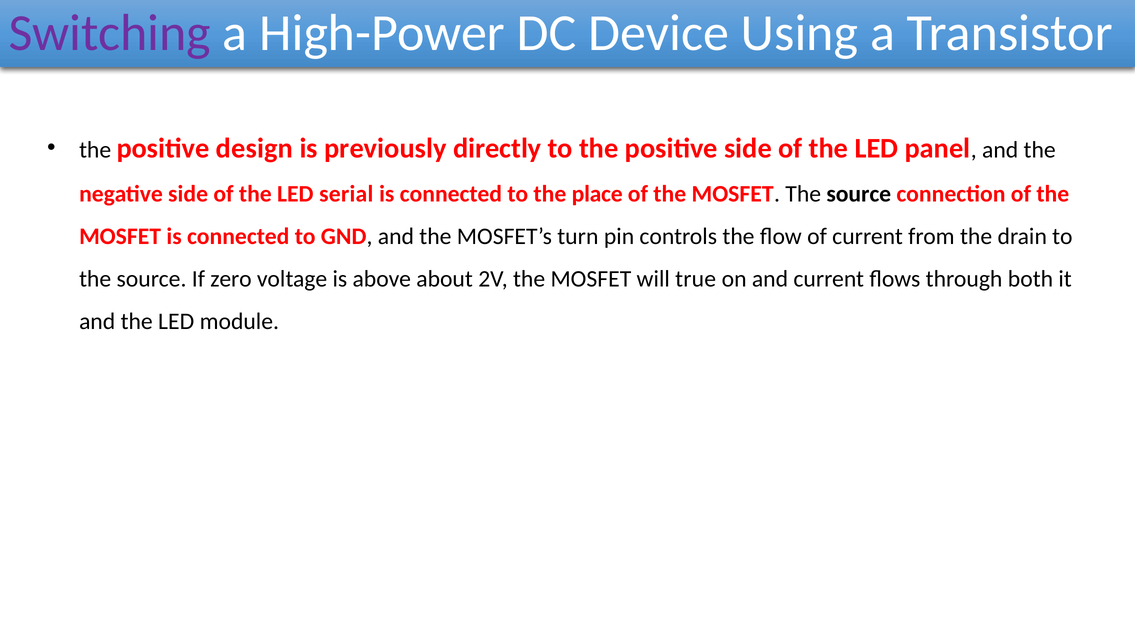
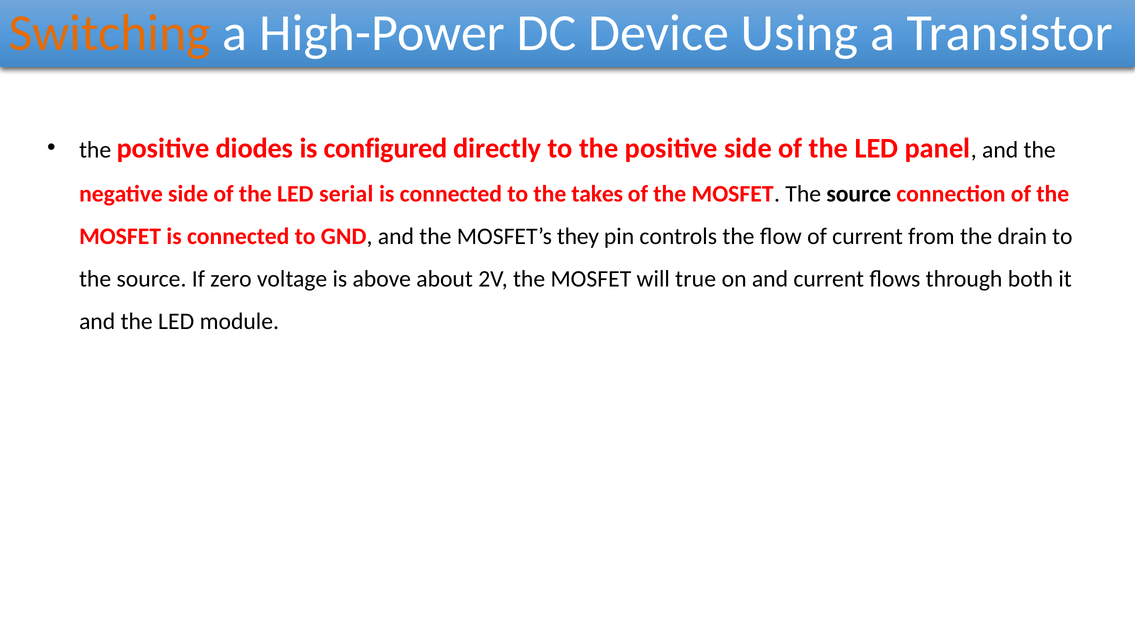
Switching colour: purple -> orange
design: design -> diodes
previously: previously -> configured
place: place -> takes
turn: turn -> they
